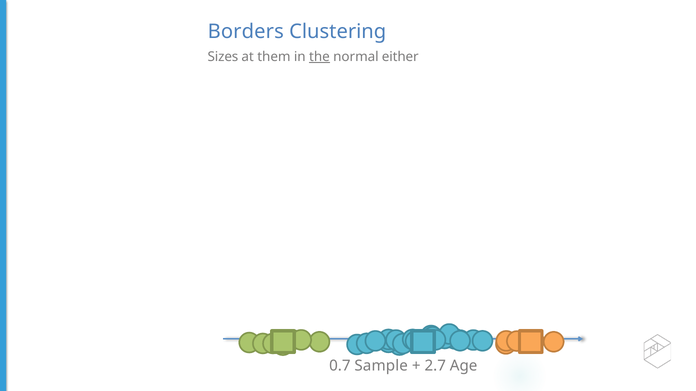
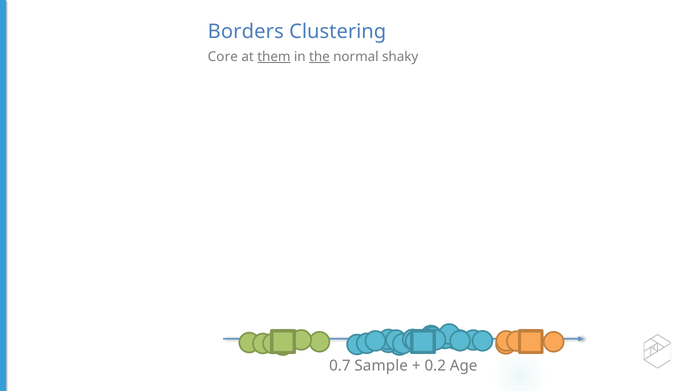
Sizes: Sizes -> Core
them underline: none -> present
either: either -> shaky
2.7: 2.7 -> 0.2
